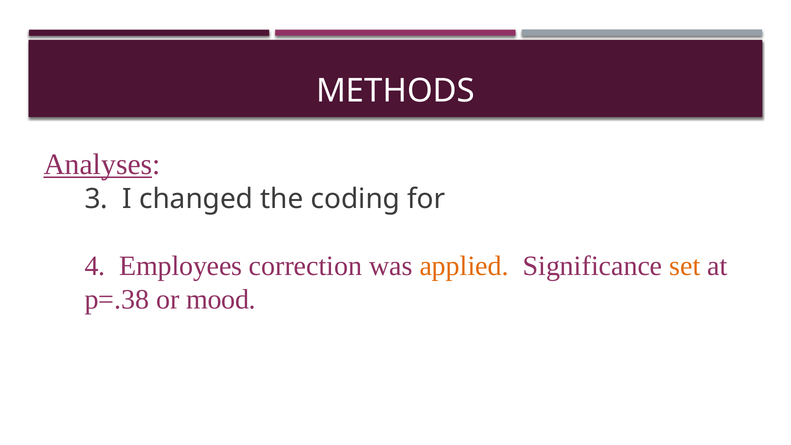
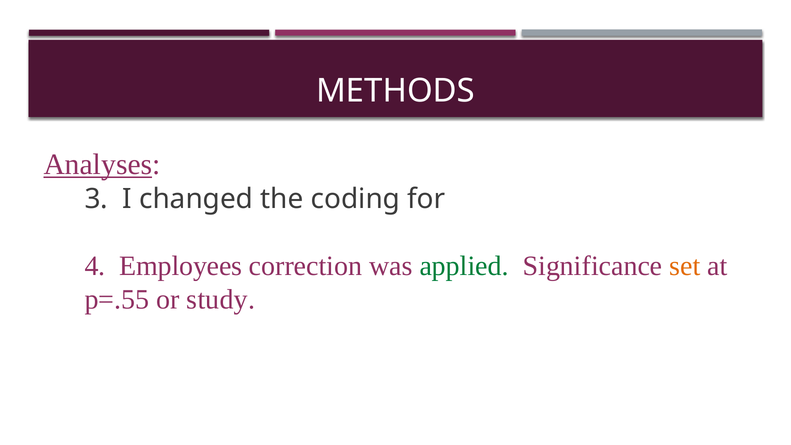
applied colour: orange -> green
p=.38: p=.38 -> p=.55
mood: mood -> study
